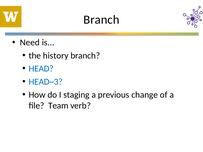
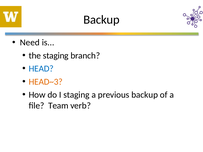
Branch at (101, 20): Branch -> Backup
the history: history -> staging
HEAD~3 colour: blue -> orange
previous change: change -> backup
